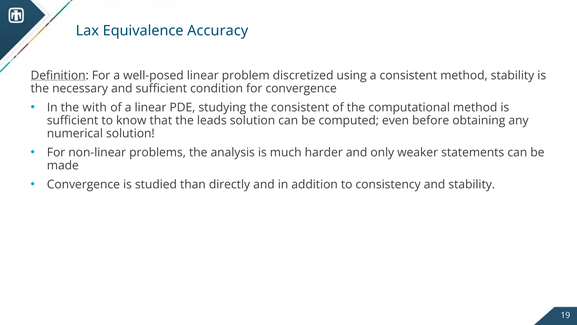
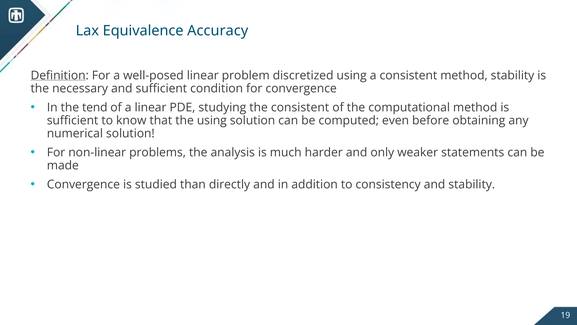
with: with -> tend
the leads: leads -> using
